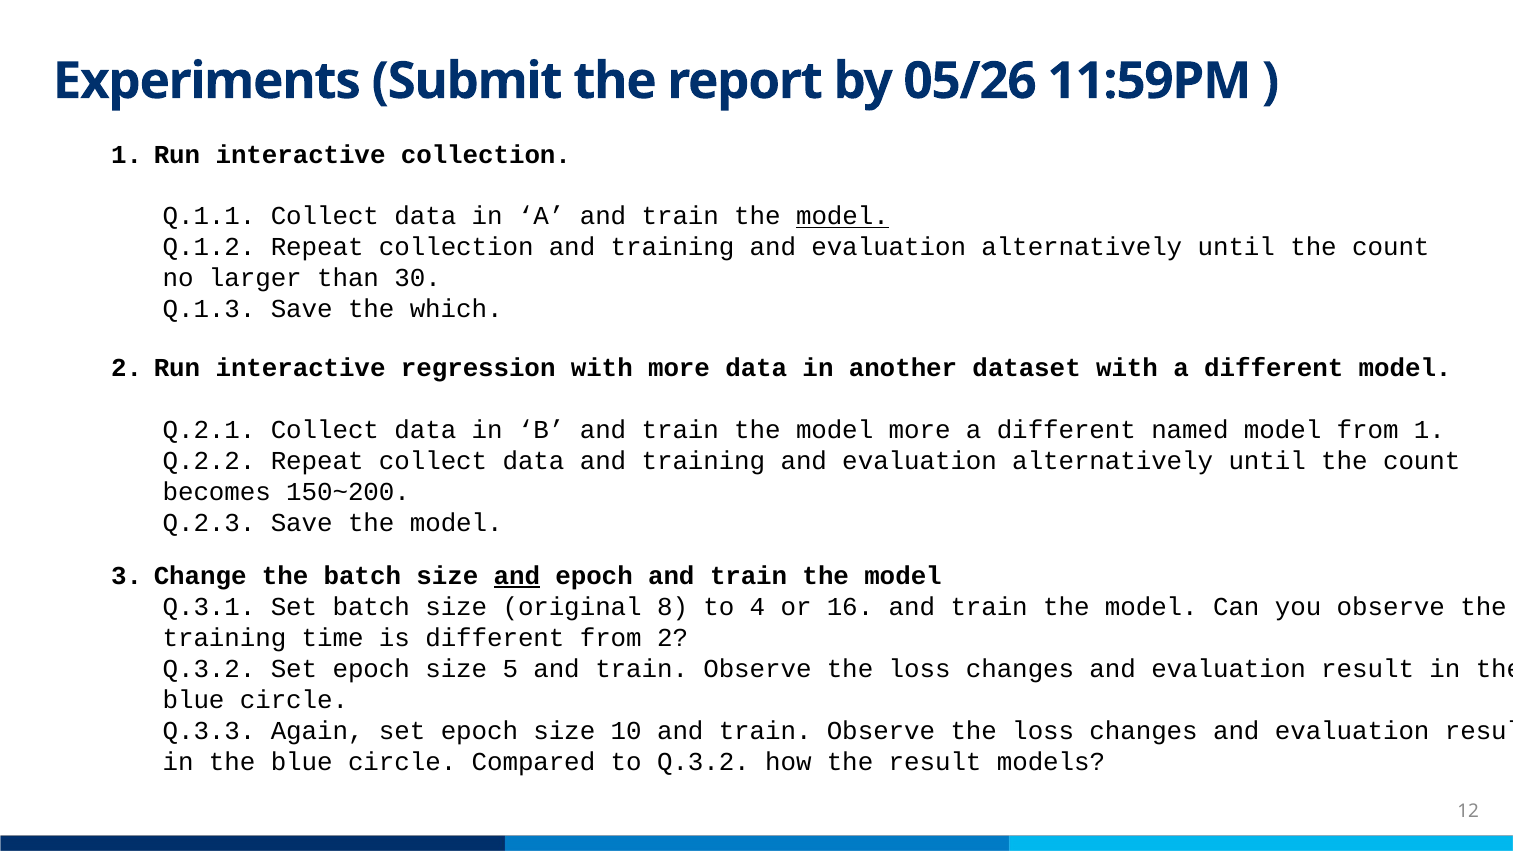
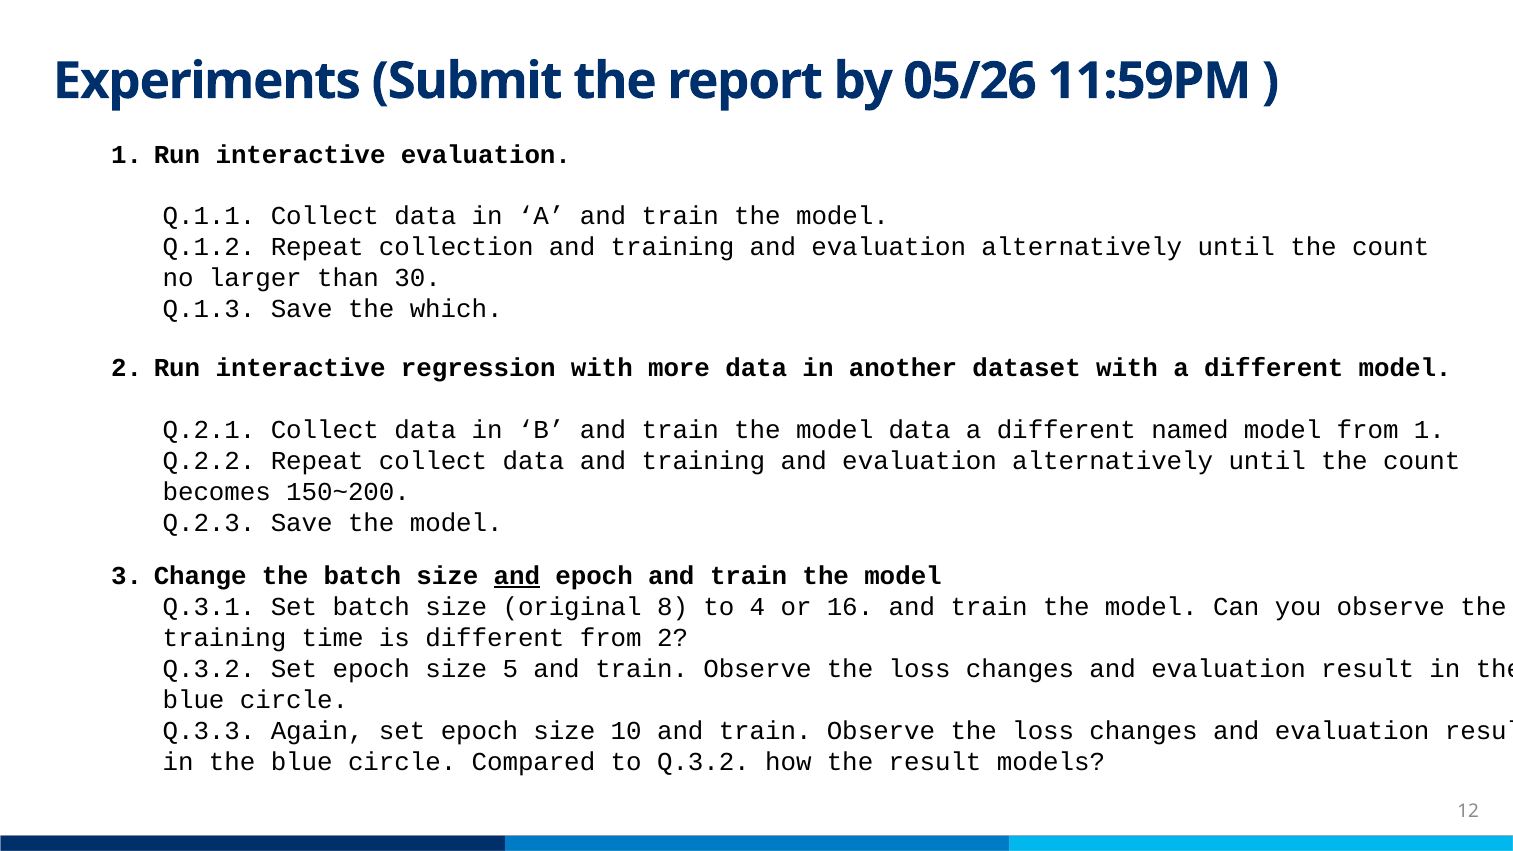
interactive collection: collection -> evaluation
model at (842, 216) underline: present -> none
model more: more -> data
